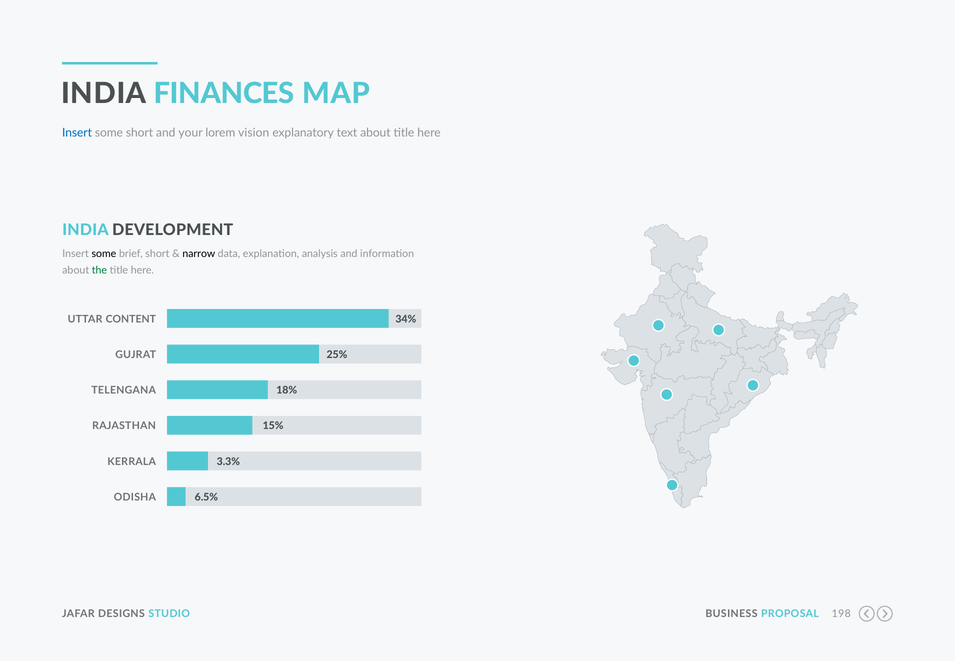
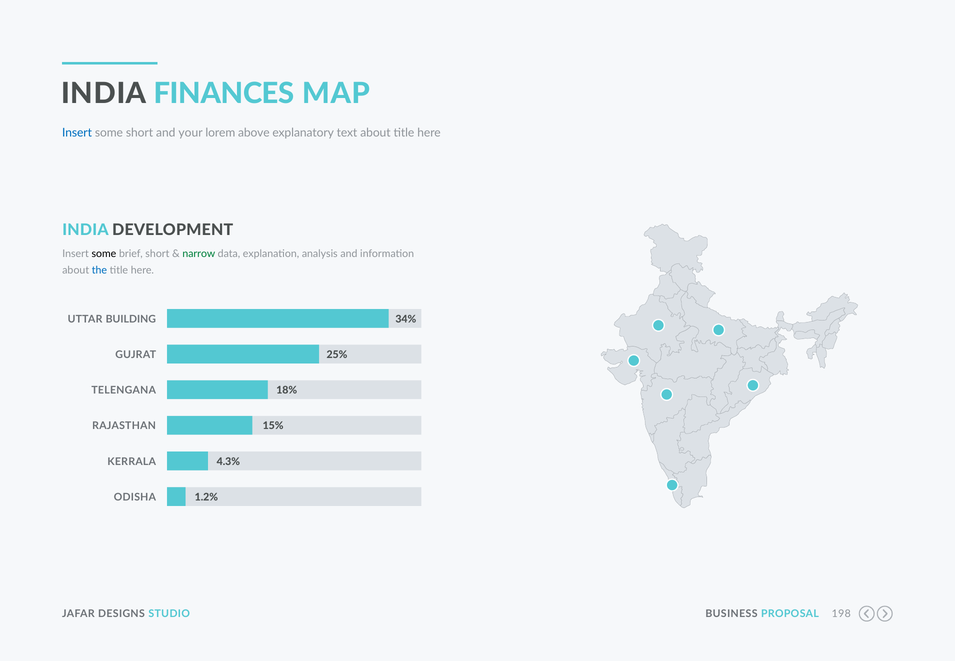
vision: vision -> above
narrow colour: black -> green
the colour: green -> blue
CONTENT: CONTENT -> BUILDING
3.3%: 3.3% -> 4.3%
6.5%: 6.5% -> 1.2%
